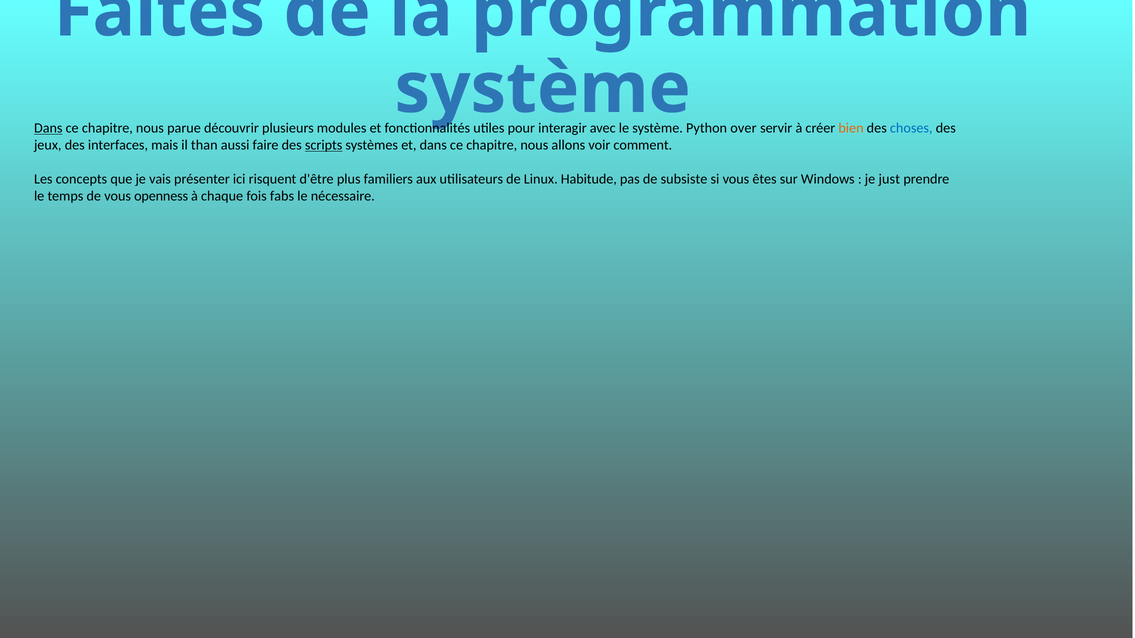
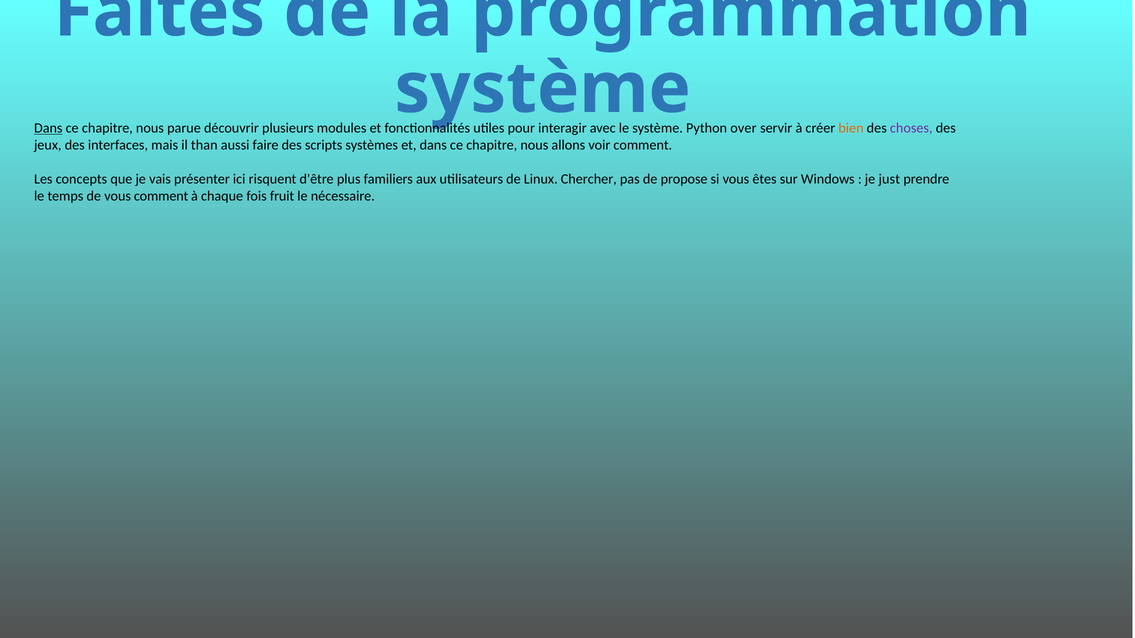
choses colour: blue -> purple
scripts underline: present -> none
Habitude: Habitude -> Chercher
subsiste: subsiste -> propose
vous openness: openness -> comment
fabs: fabs -> fruit
